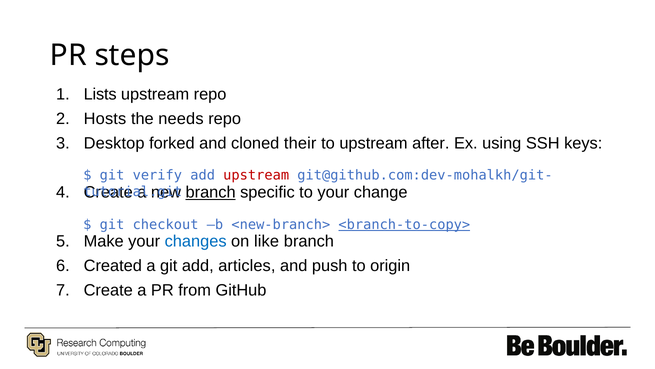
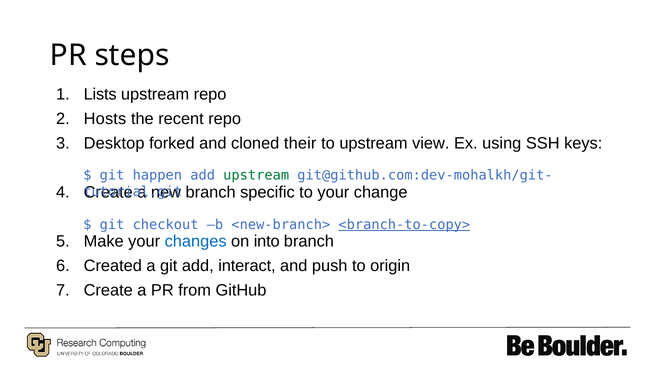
needs: needs -> recent
after: after -> view
verify: verify -> happen
upstream at (256, 175) colour: red -> green
branch at (211, 192) underline: present -> none
like: like -> into
articles: articles -> interact
